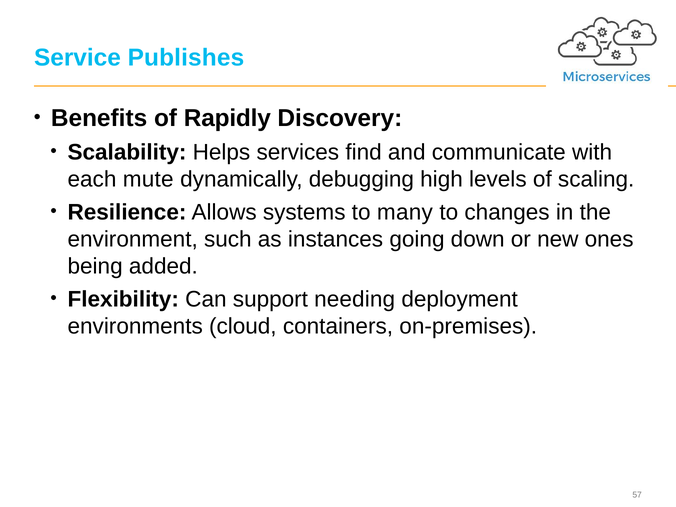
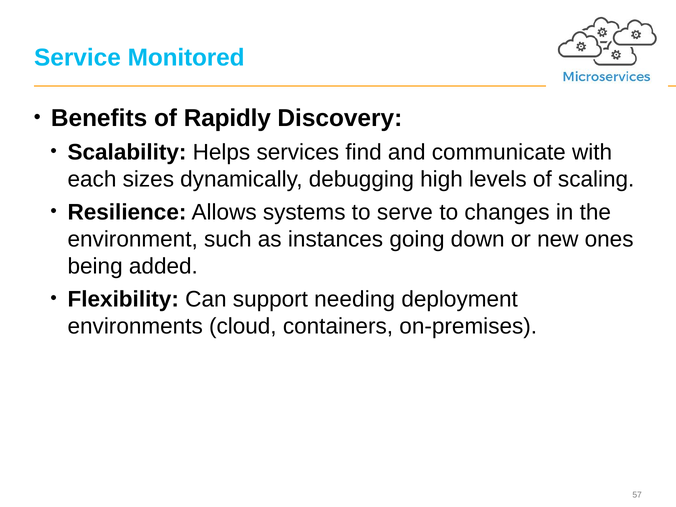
Publishes: Publishes -> Monitored
mute: mute -> sizes
many: many -> serve
